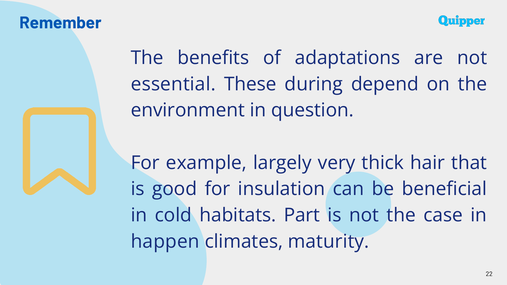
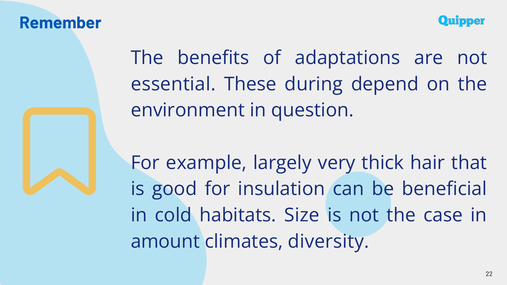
Part: Part -> Size
happen: happen -> amount
maturity: maturity -> diversity
